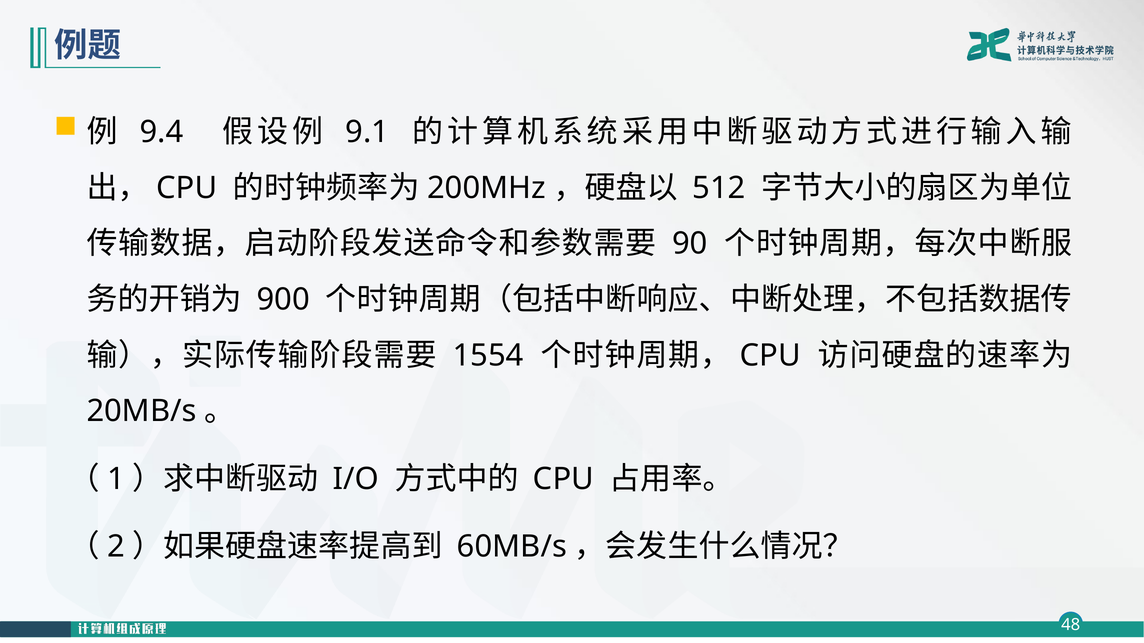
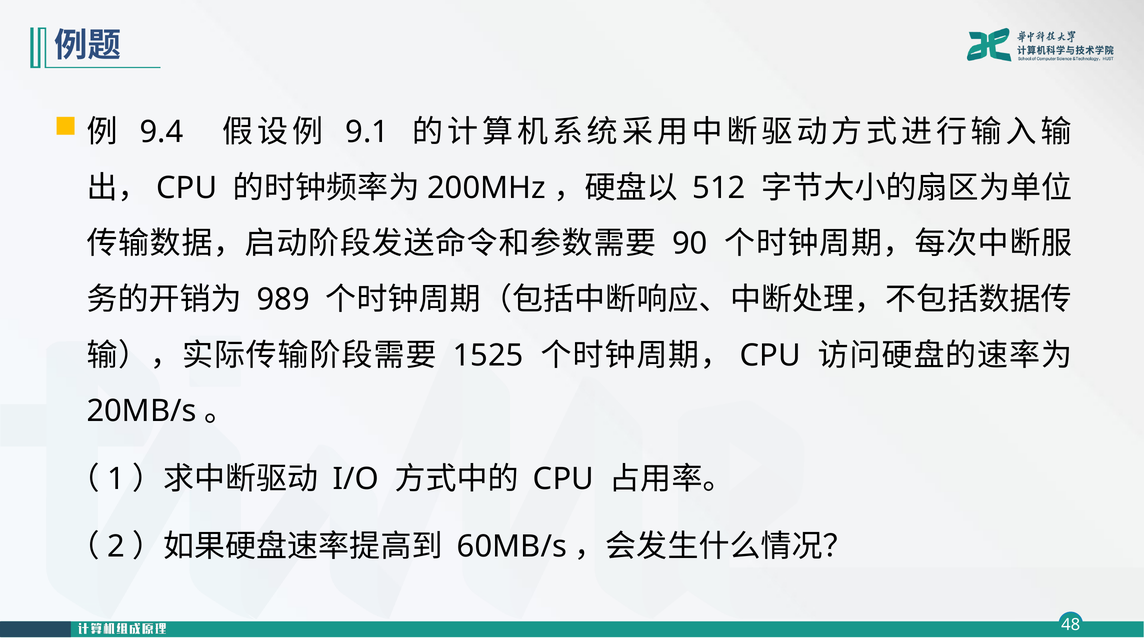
900: 900 -> 989
1554: 1554 -> 1525
